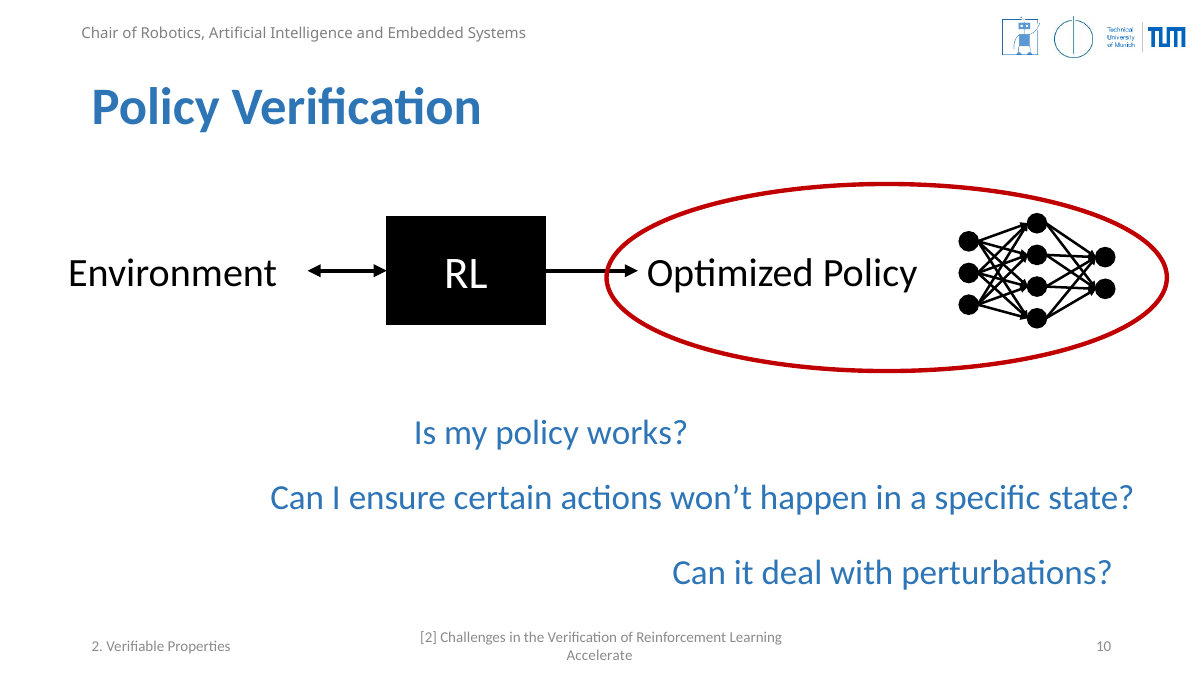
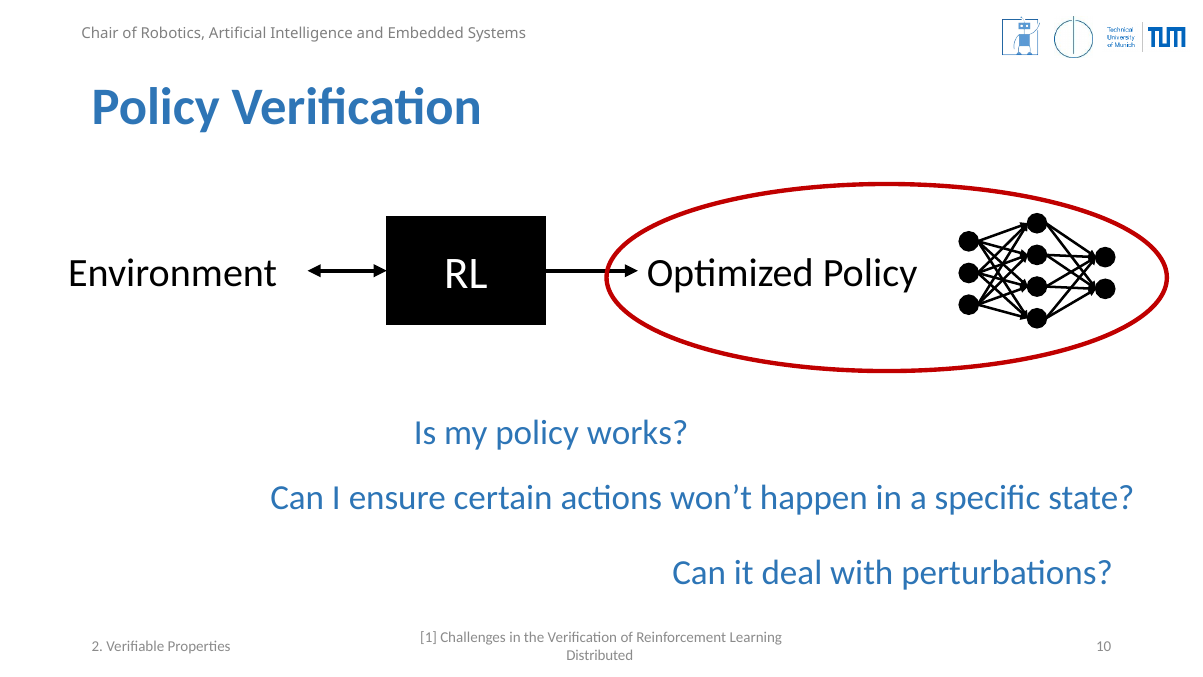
2 at (429, 637): 2 -> 1
Accelerate: Accelerate -> Distributed
